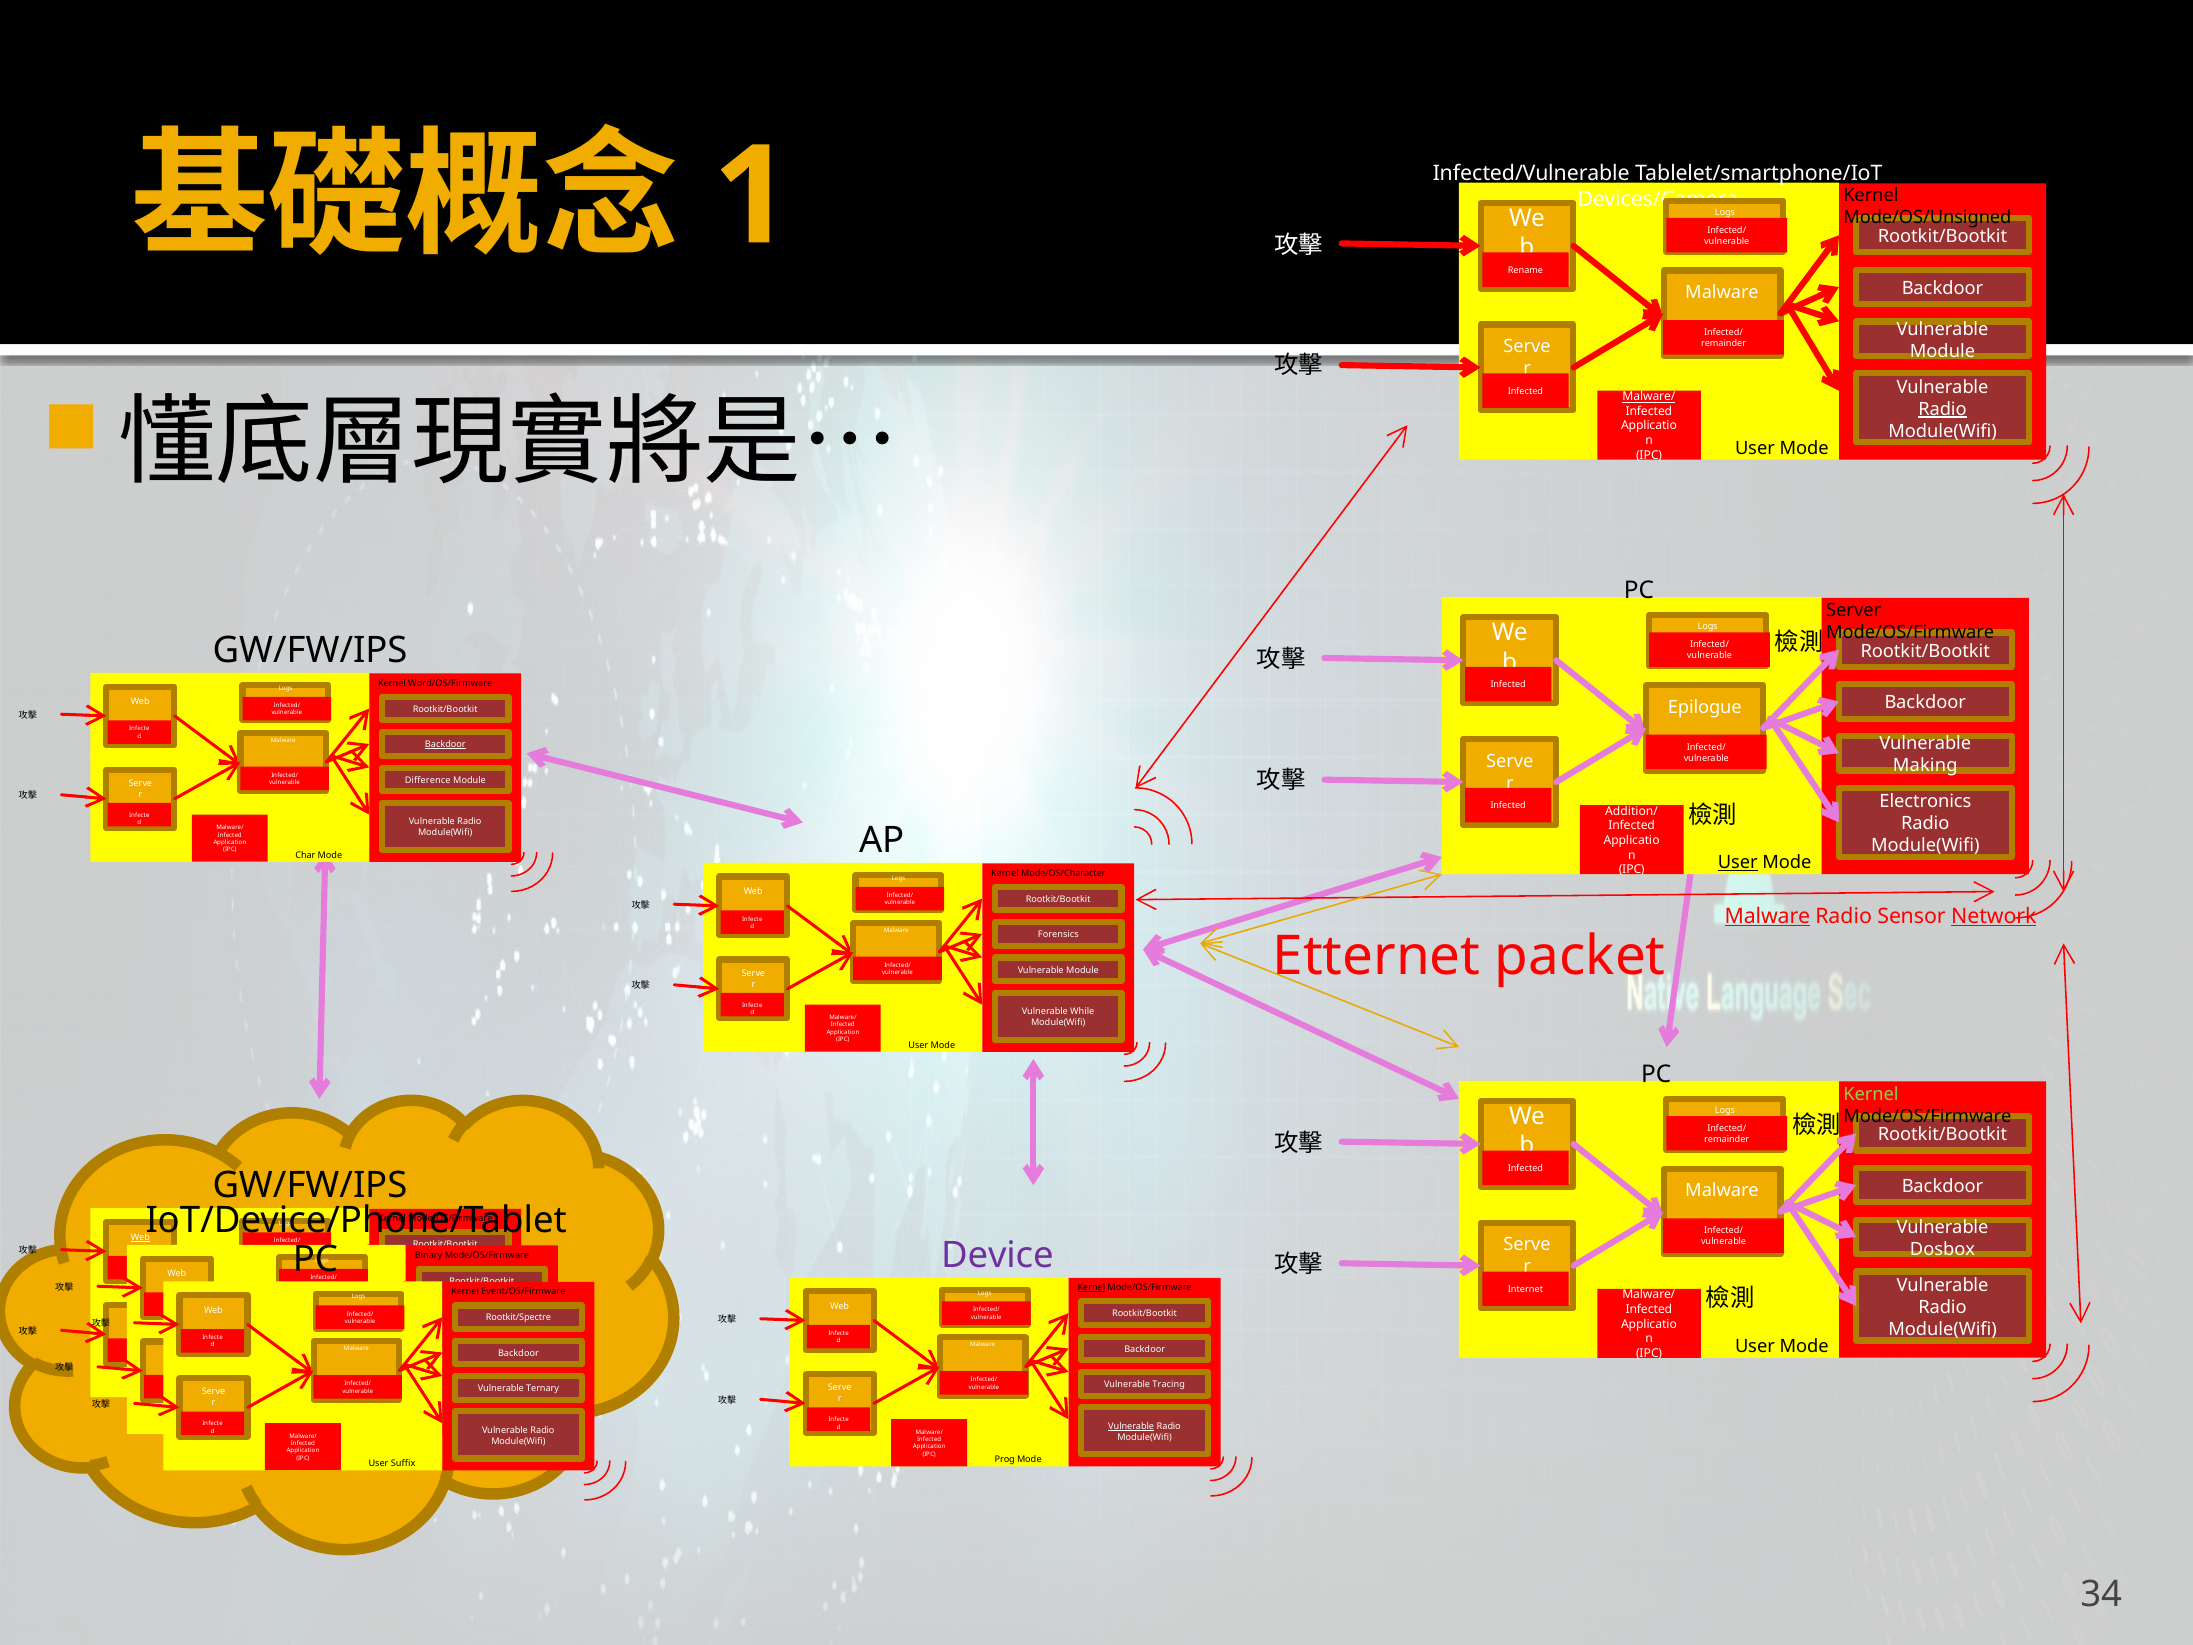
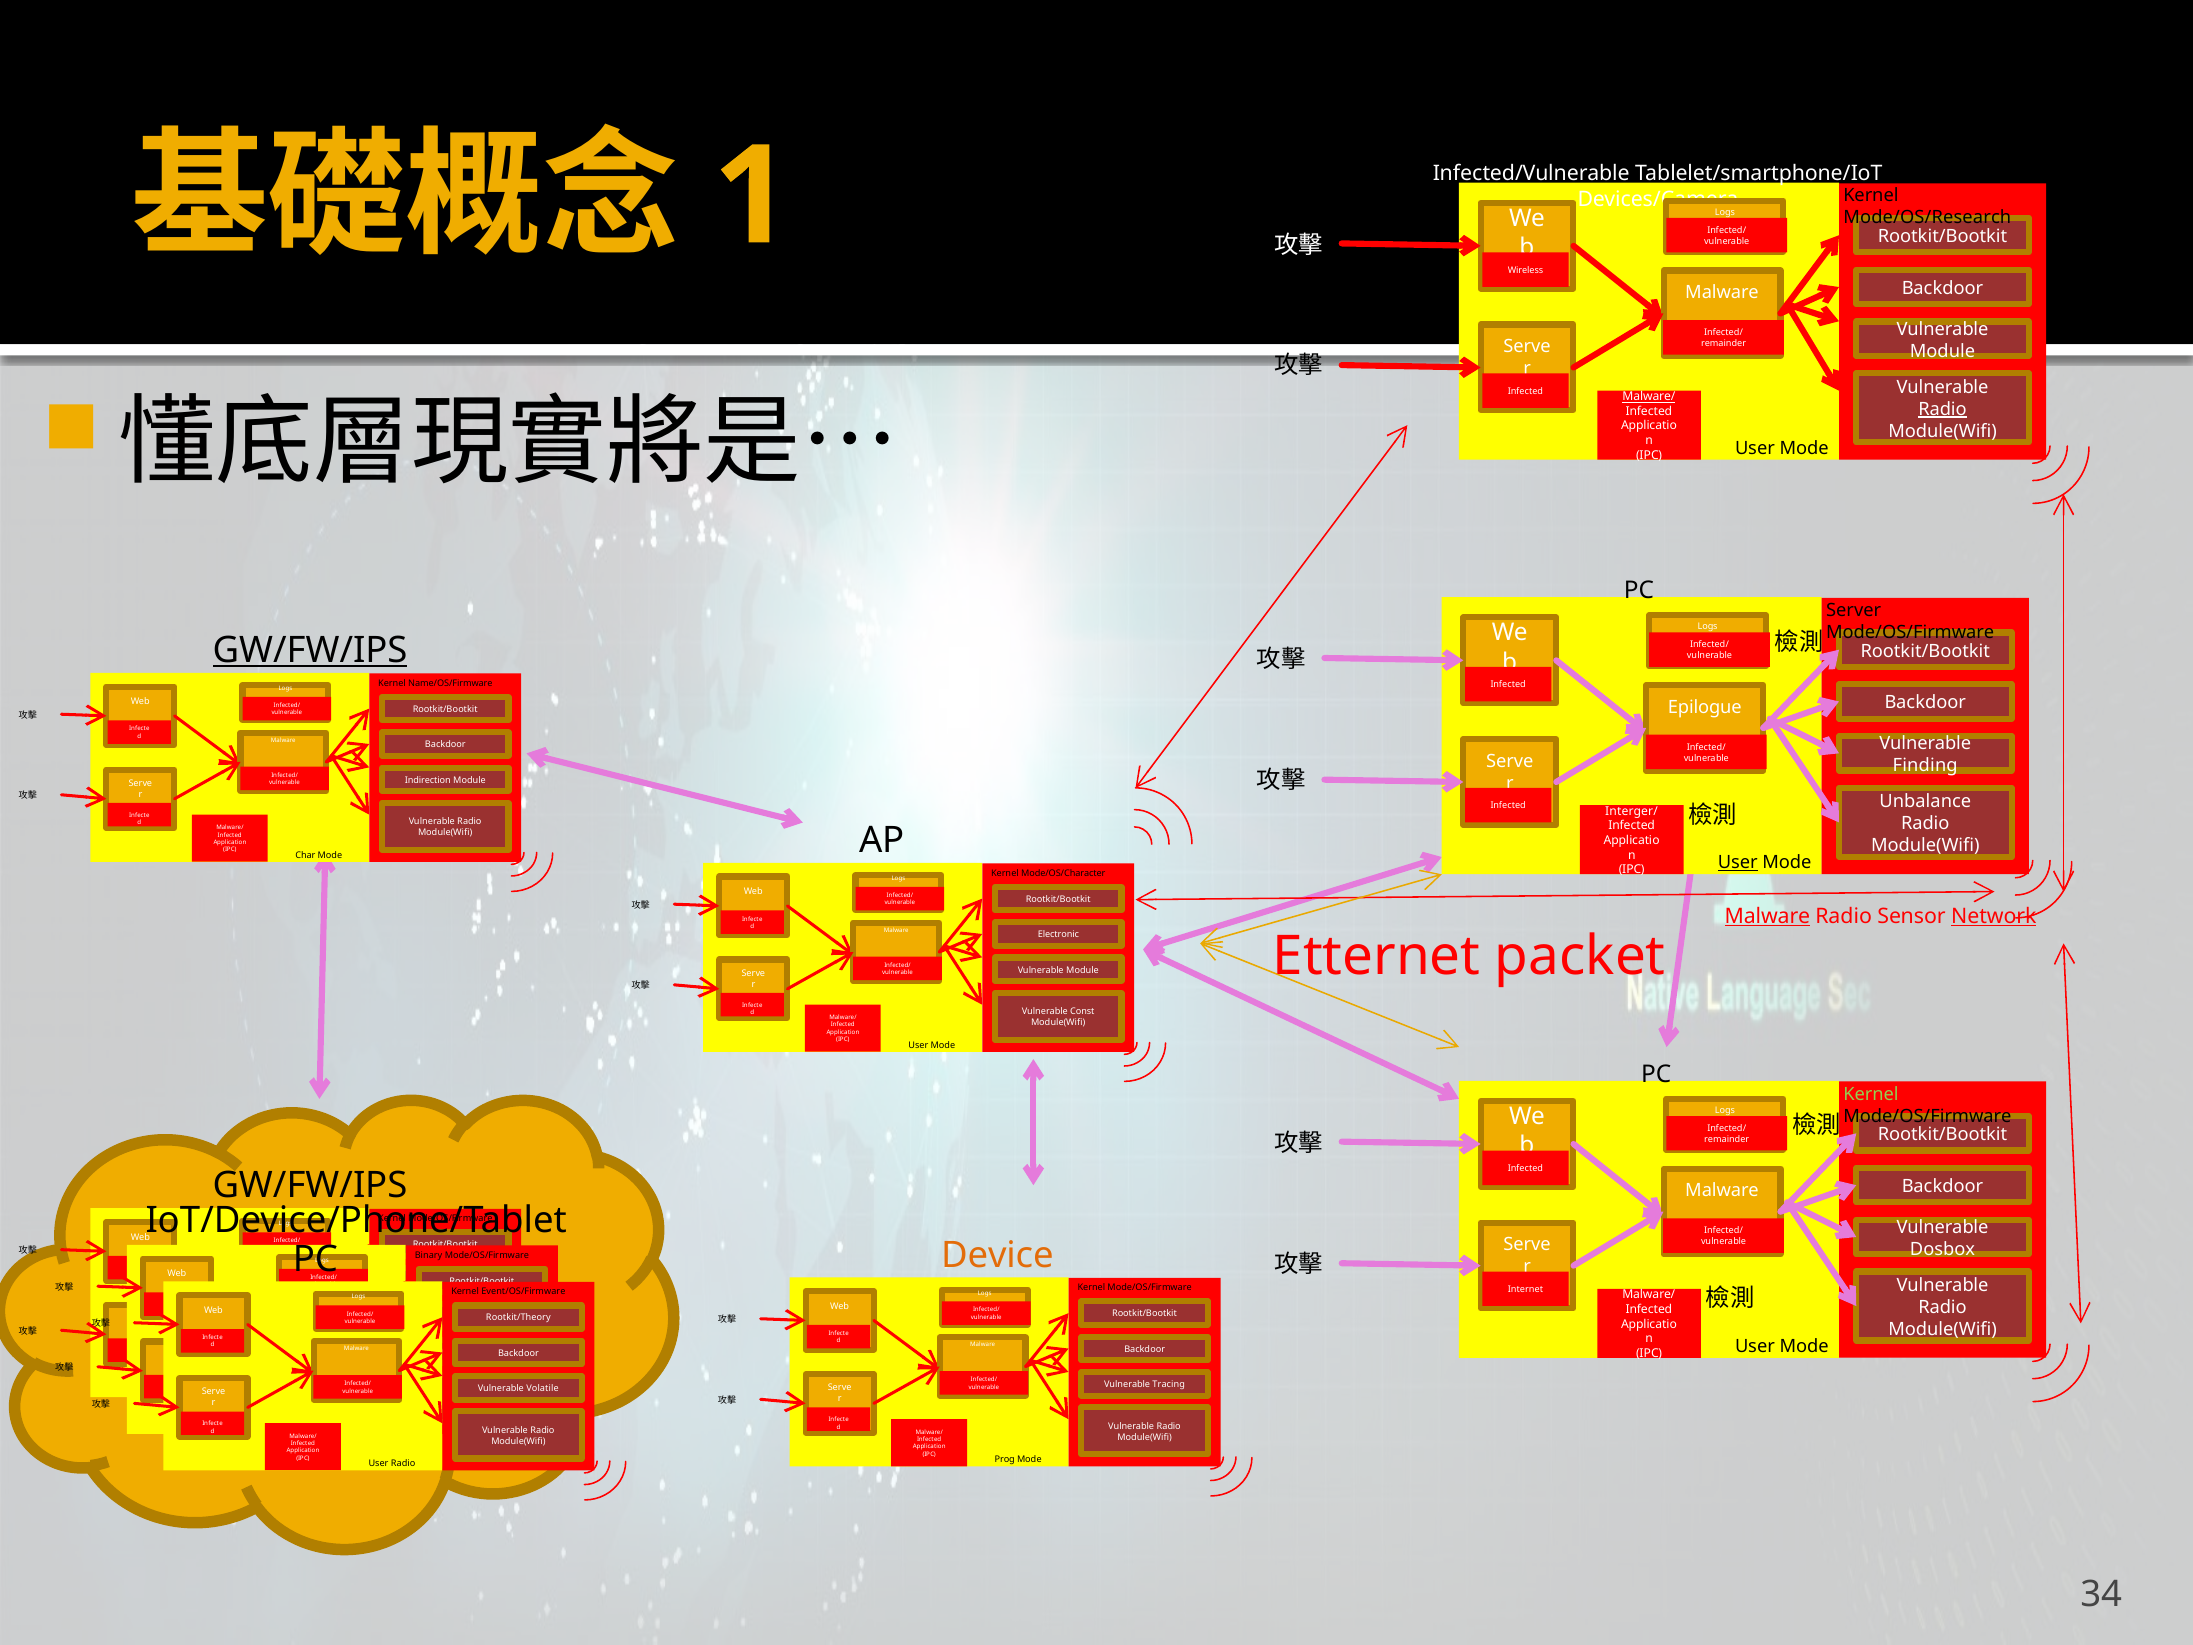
Mode/OS/Unsigned: Mode/OS/Unsigned -> Mode/OS/Research
Rename: Rename -> Wireless
GW/FW/IPS at (310, 650) underline: none -> present
Word/OS/Firmware: Word/OS/Firmware -> Name/OS/Firmware
Backdoor at (445, 745) underline: present -> none
Making: Making -> Finding
Difference: Difference -> Indirection
Electronics: Electronics -> Unbalance
Addition/: Addition/ -> Interger/
Forensics: Forensics -> Electronic
While: While -> Const
Web at (140, 1237) underline: present -> none
Device colour: purple -> orange
Kernel at (1091, 1287) underline: present -> none
Rootkit/Spectre: Rootkit/Spectre -> Rootkit/Theory
Ternary: Ternary -> Volatile
Vulnerable at (1131, 1426) underline: present -> none
User Suffix: Suffix -> Radio
